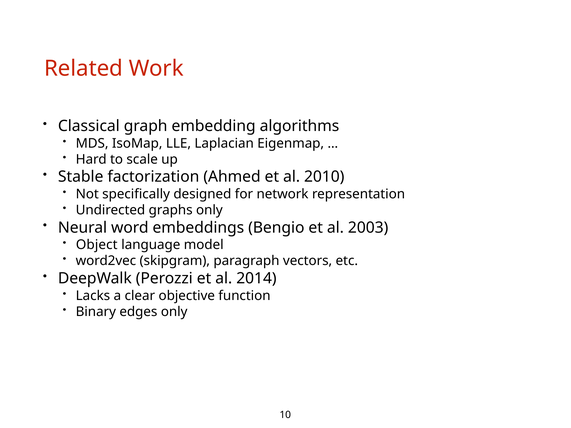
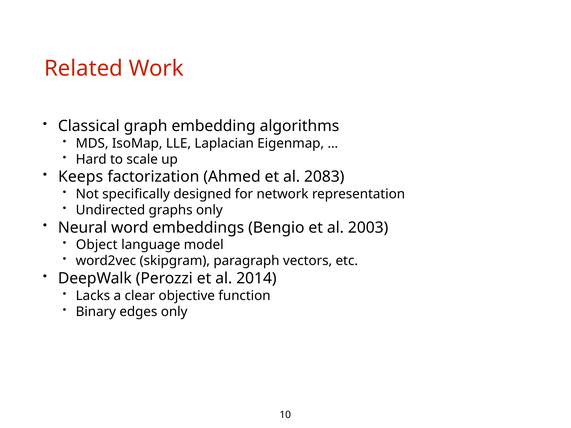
Stable: Stable -> Keeps
2010: 2010 -> 2083
